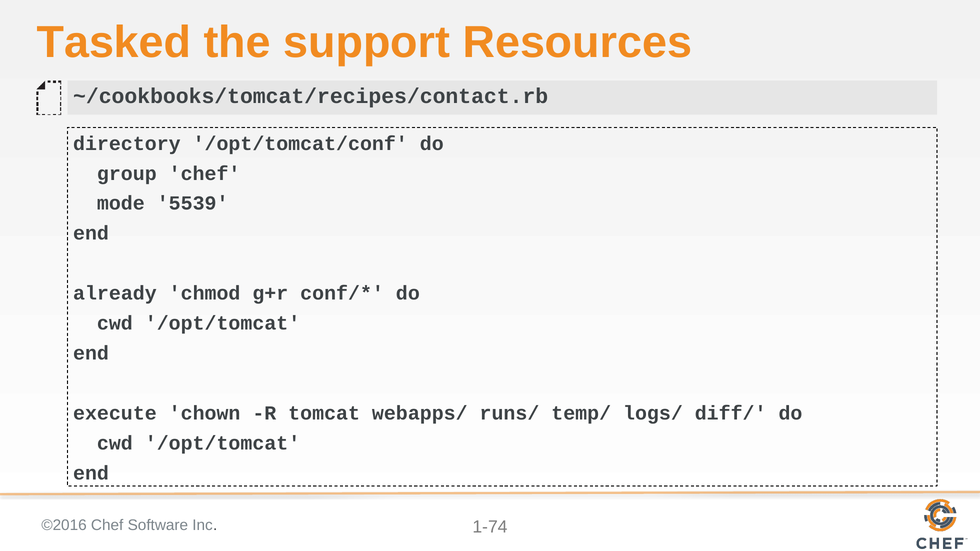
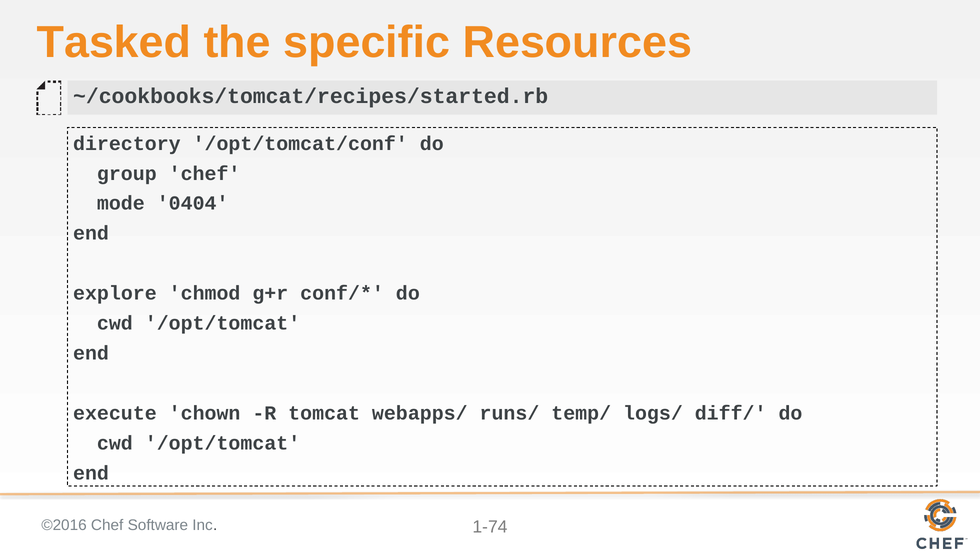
support: support -> specific
~/cookbooks/tomcat/recipes/contact.rb: ~/cookbooks/tomcat/recipes/contact.rb -> ~/cookbooks/tomcat/recipes/started.rb
5539: 5539 -> 0404
already: already -> explore
